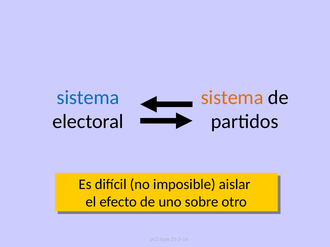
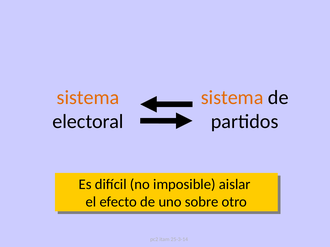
sistema at (88, 98) colour: blue -> orange
